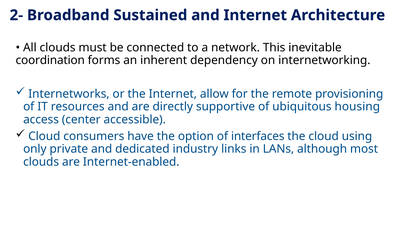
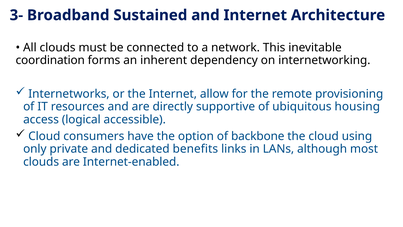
2-: 2- -> 3-
center: center -> logical
interfaces: interfaces -> backbone
industry: industry -> benefits
